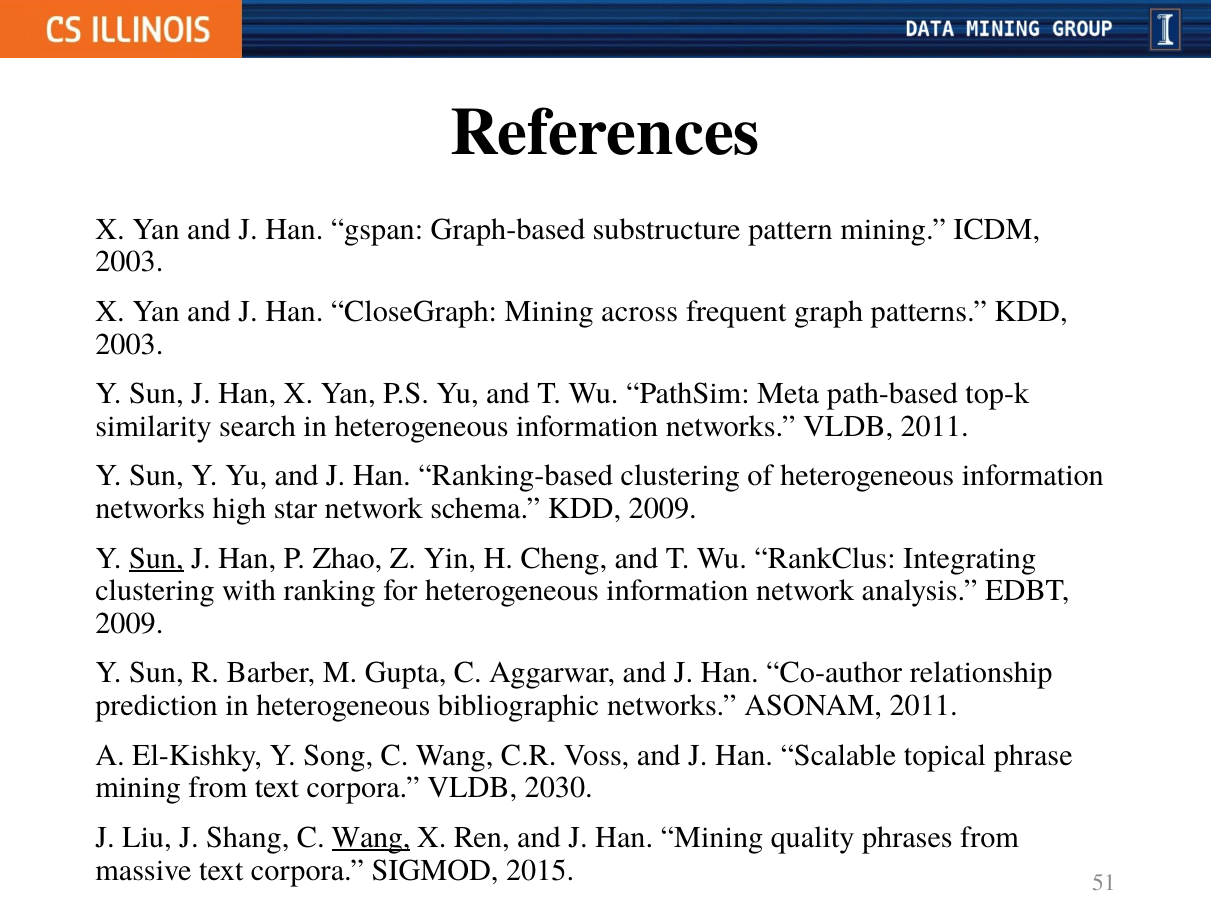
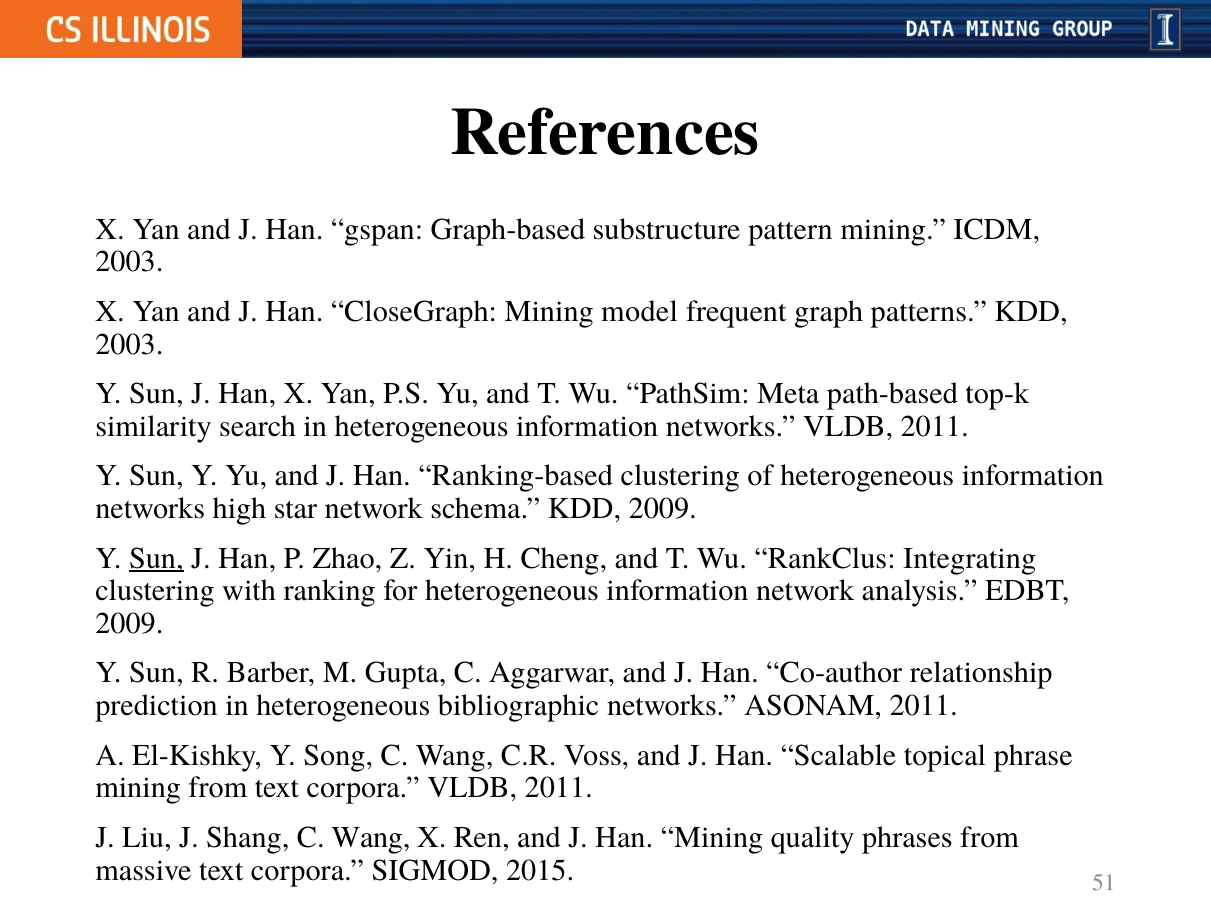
across: across -> model
corpora VLDB 2030: 2030 -> 2011
Wang at (371, 838) underline: present -> none
